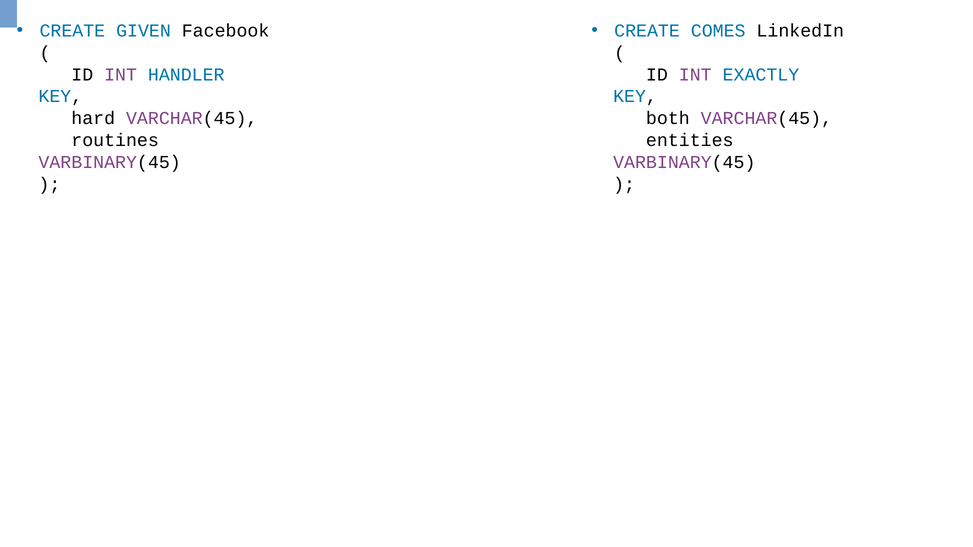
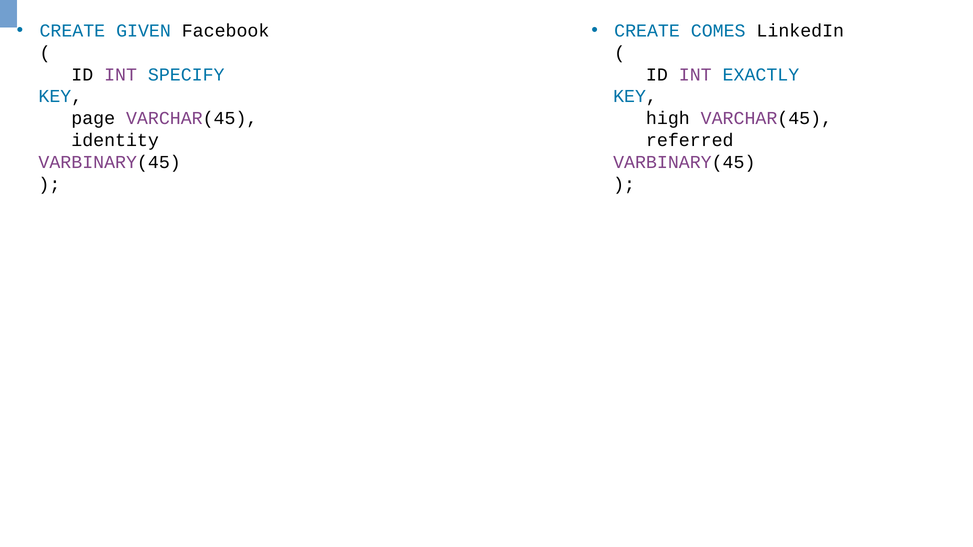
HANDLER: HANDLER -> SPECIFY
hard: hard -> page
both: both -> high
routines: routines -> identity
entities: entities -> referred
